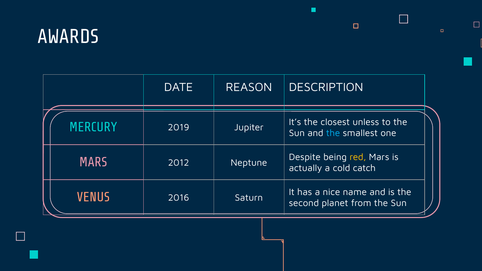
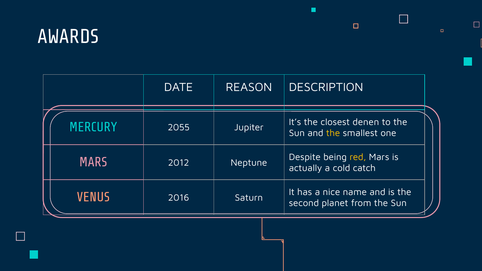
unless: unless -> denen
2019: 2019 -> 2055
the at (333, 133) colour: light blue -> yellow
